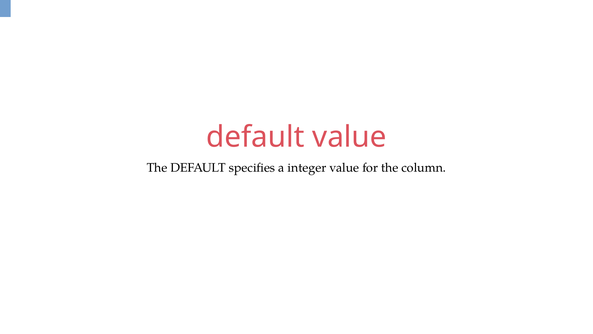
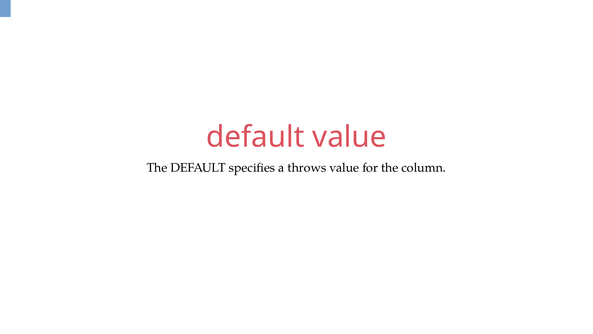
integer: integer -> throws
